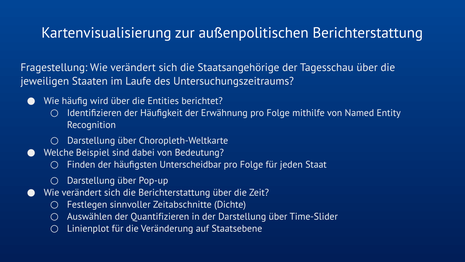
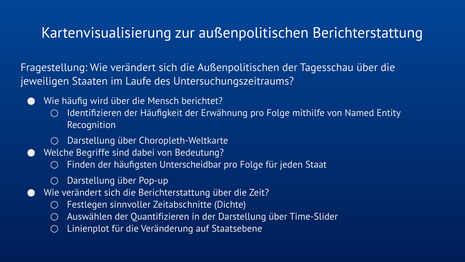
die Staatsangehörige: Staatsangehörige -> Außenpolitischen
Entities: Entities -> Mensch
Beispiel: Beispiel -> Begriffe
